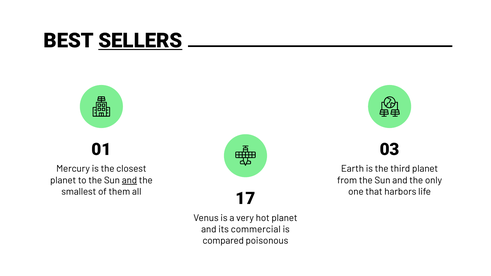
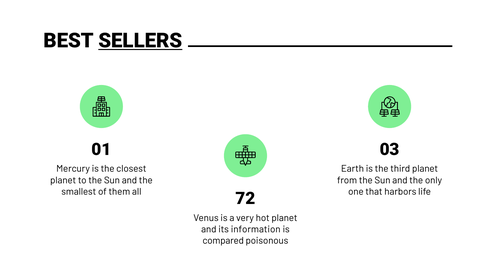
and at (129, 180) underline: present -> none
17: 17 -> 72
commercial: commercial -> information
